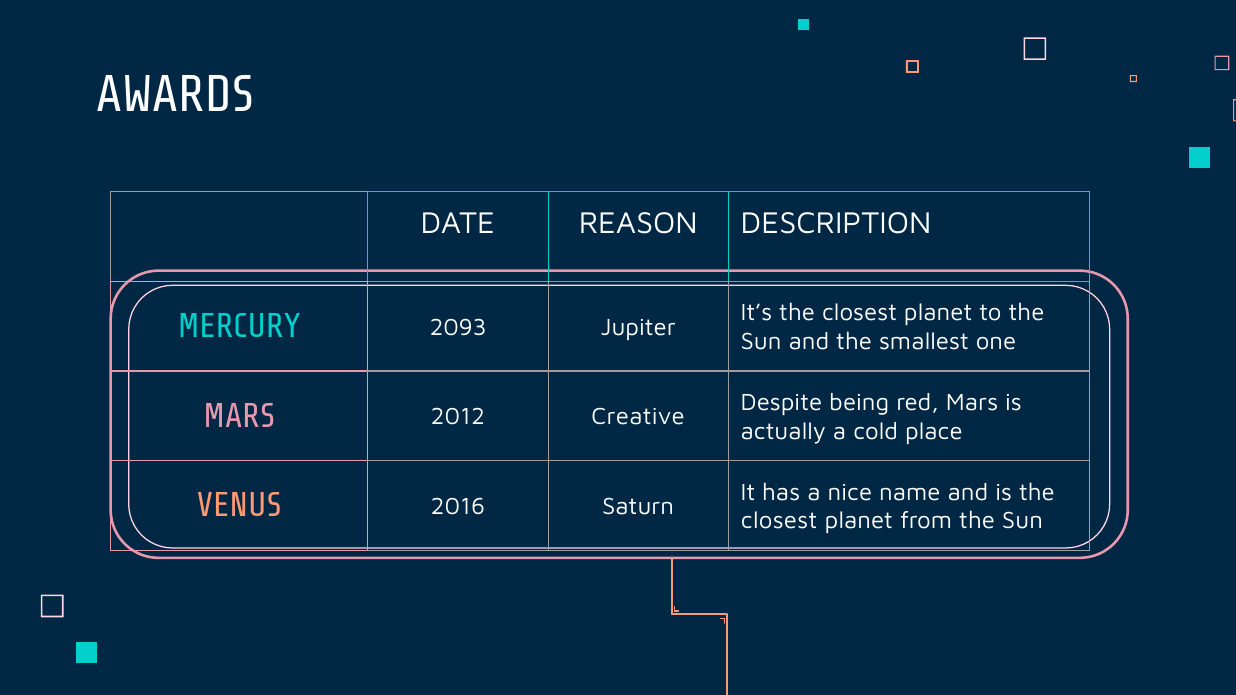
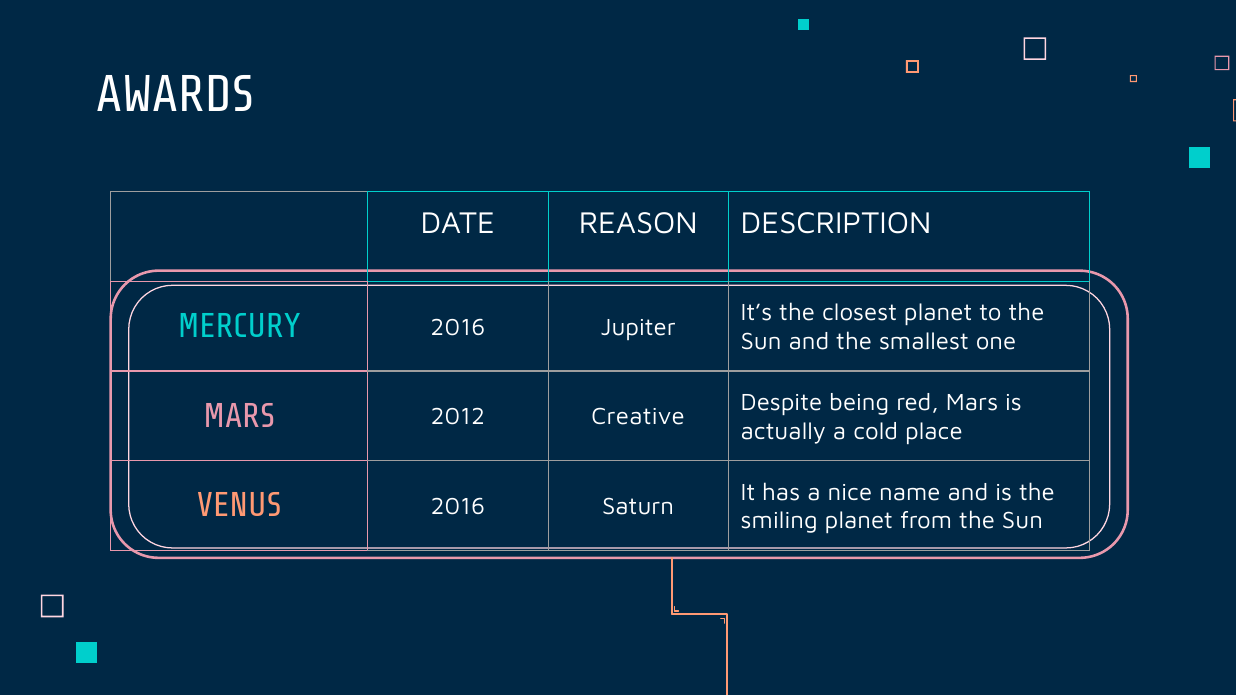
MERCURY 2093: 2093 -> 2016
closest at (779, 521): closest -> smiling
